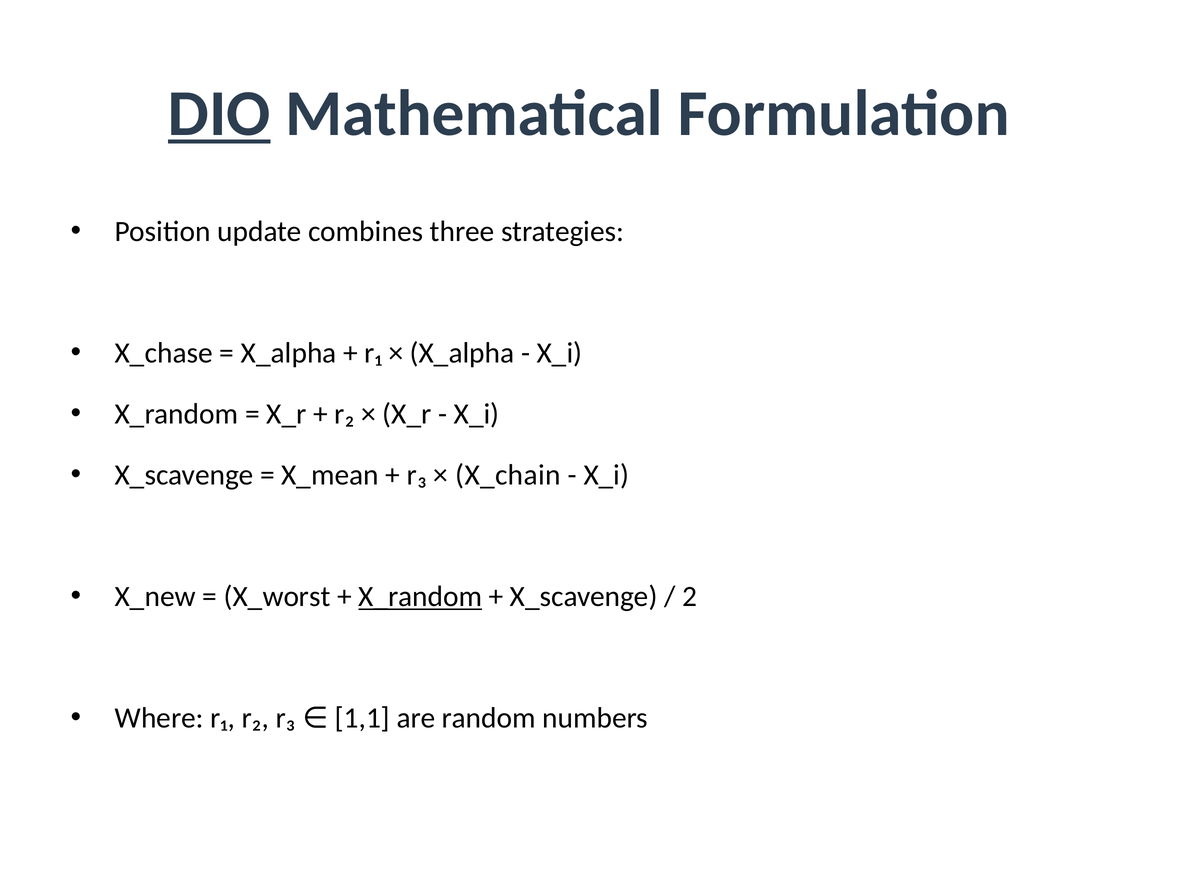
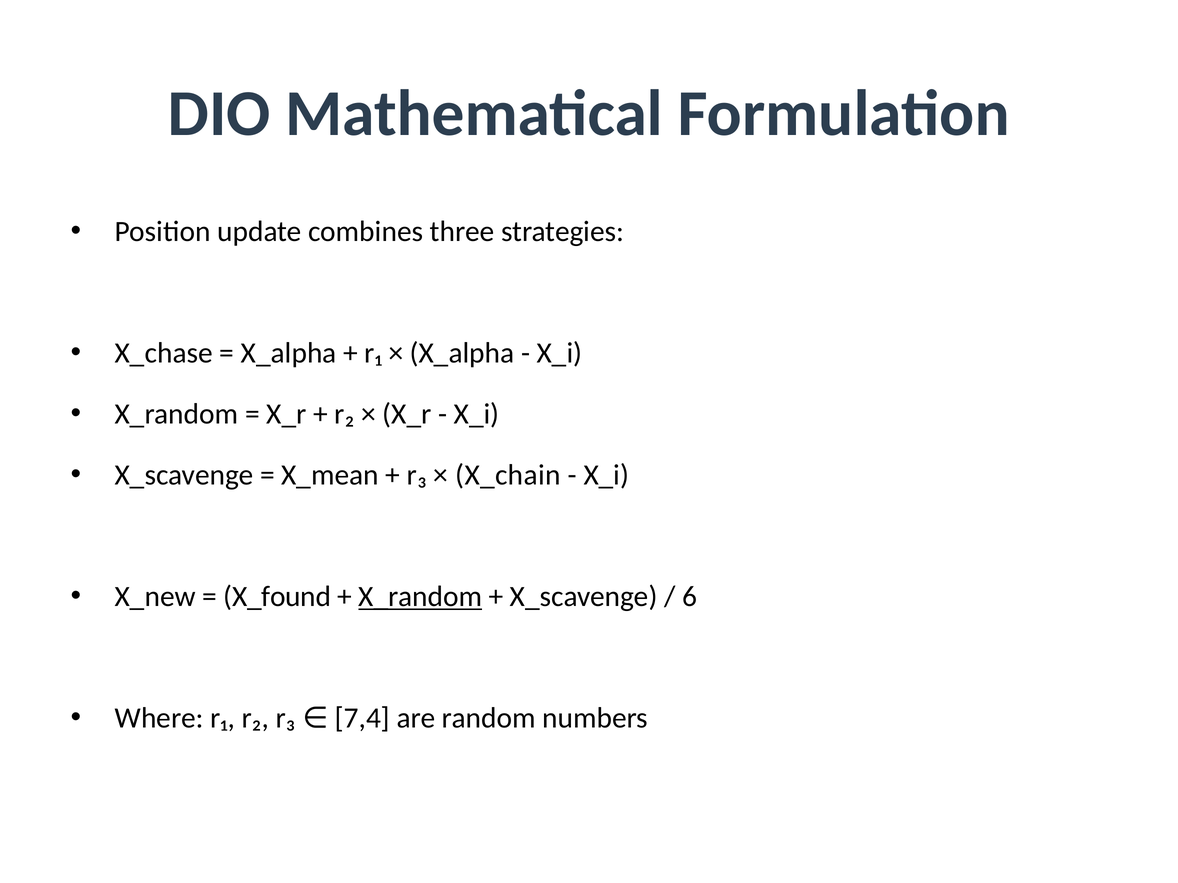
DIO underline: present -> none
X_worst: X_worst -> X_found
2: 2 -> 6
1,1: 1,1 -> 7,4
